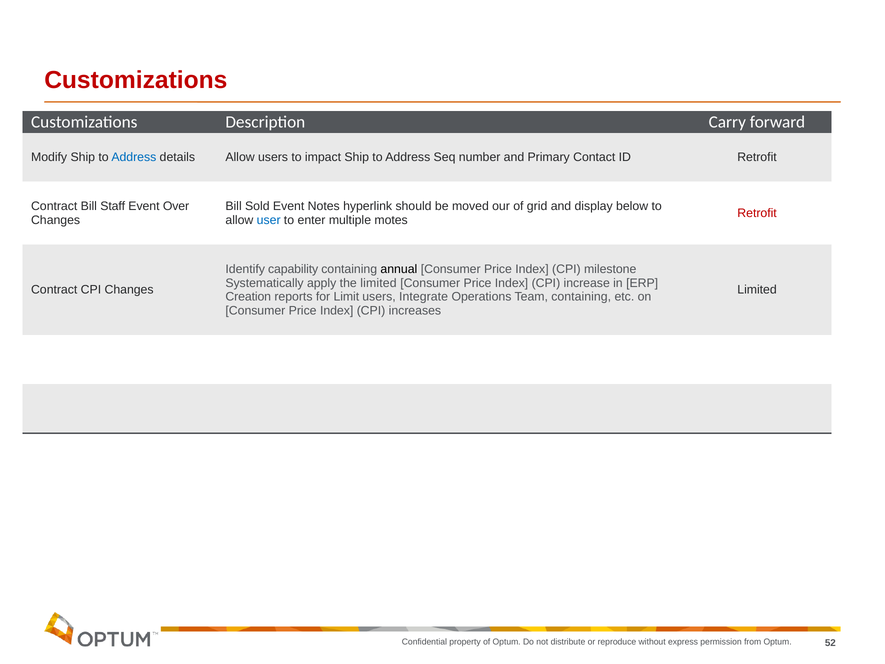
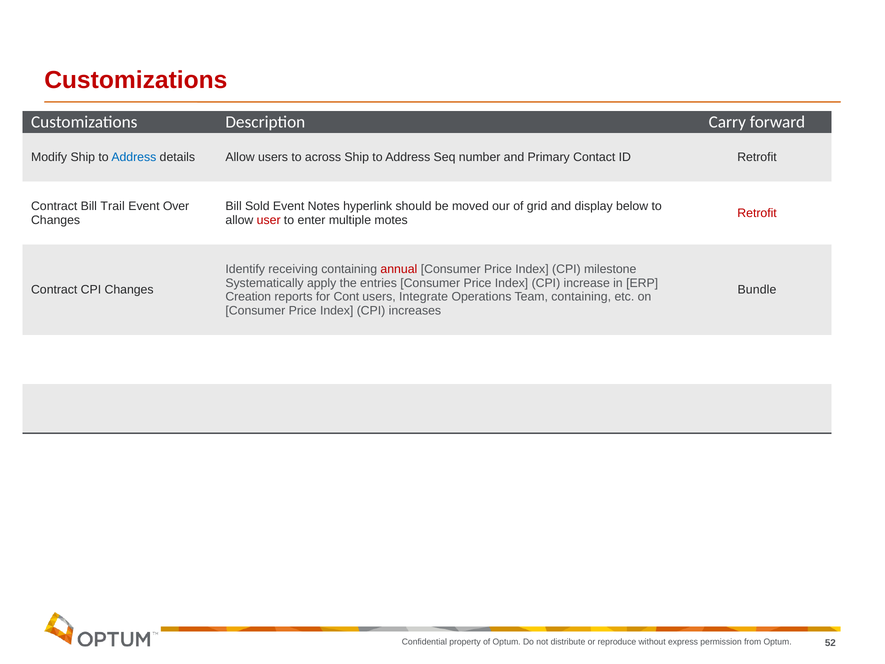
impact: impact -> across
Staff: Staff -> Trail
user colour: blue -> red
capability: capability -> receiving
annual colour: black -> red
the limited: limited -> entries
Limited at (757, 290): Limited -> Bundle
Limit: Limit -> Cont
